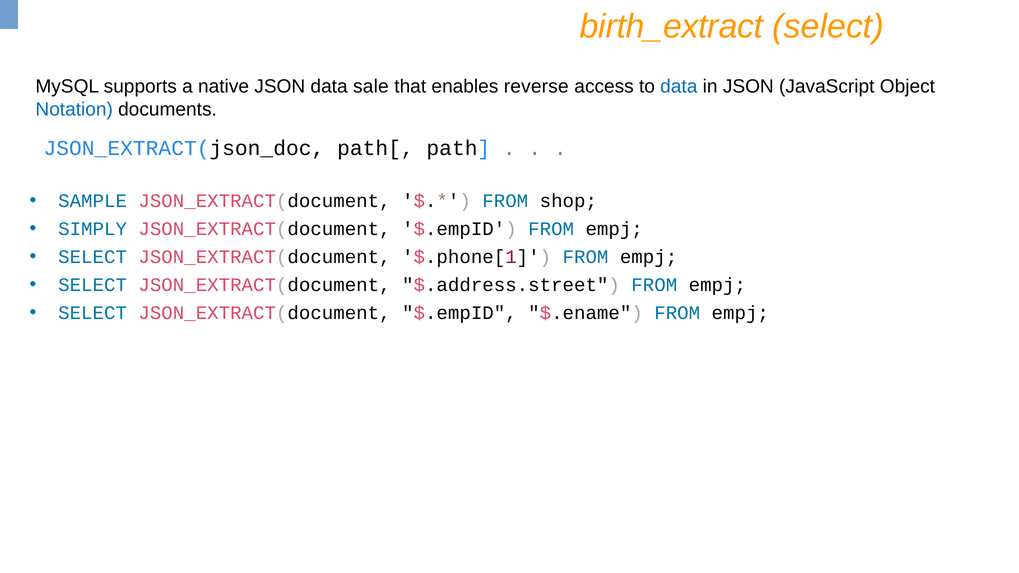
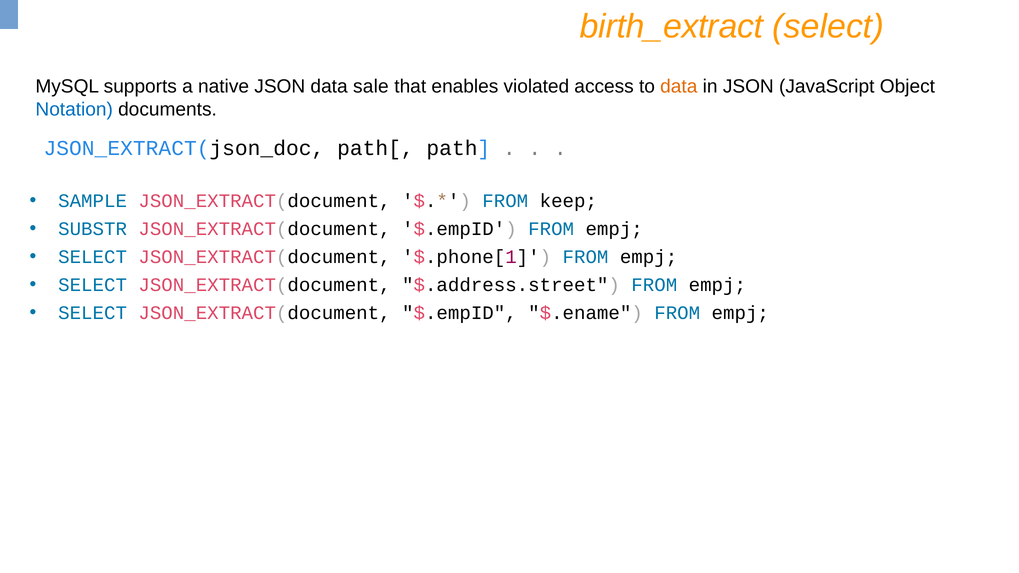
reverse: reverse -> violated
data at (679, 87) colour: blue -> orange
shop: shop -> keep
SIMPLY: SIMPLY -> SUBSTR
